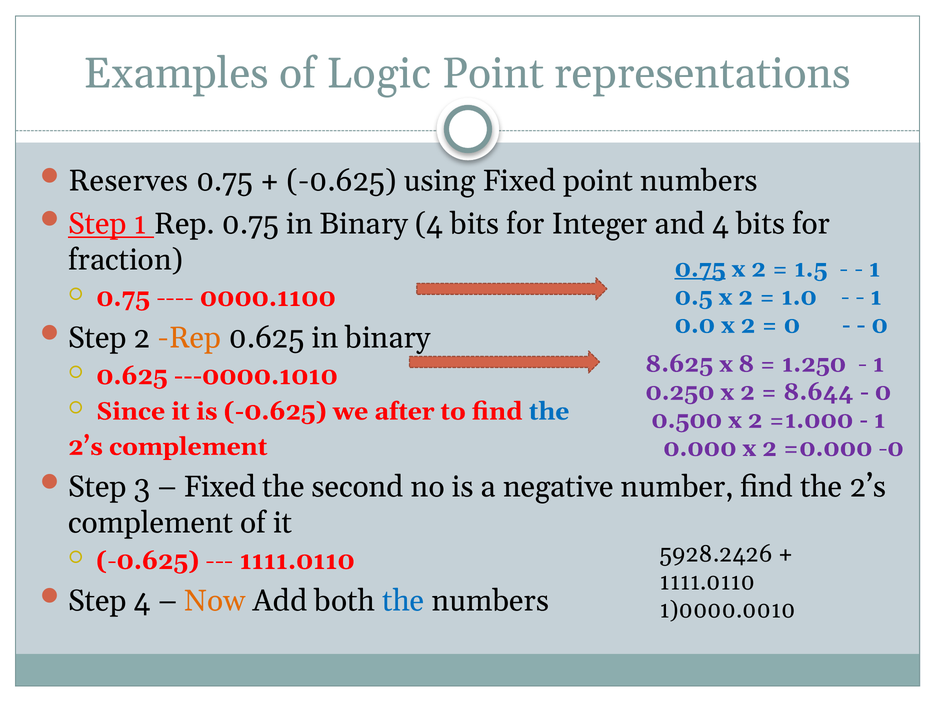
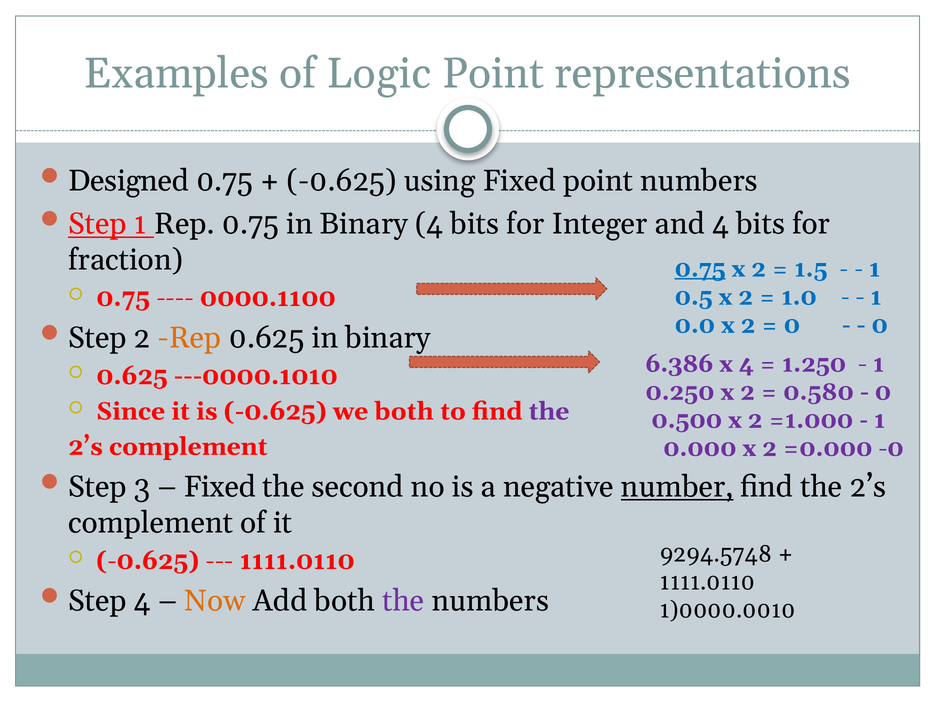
Reserves: Reserves -> Designed
8.625: 8.625 -> 6.386
x 8: 8 -> 4
8.644: 8.644 -> 0.580
we after: after -> both
the at (549, 411) colour: blue -> purple
number underline: none -> present
5928.2426: 5928.2426 -> 9294.5748
the at (403, 601) colour: blue -> purple
